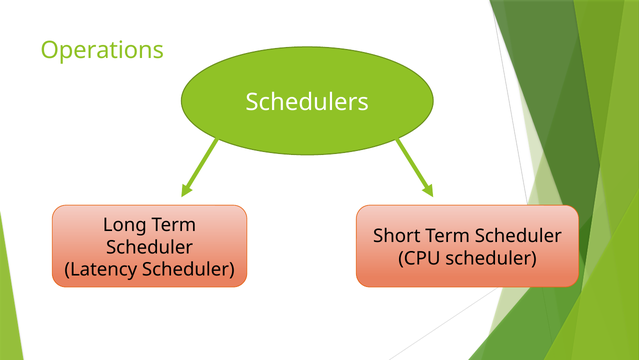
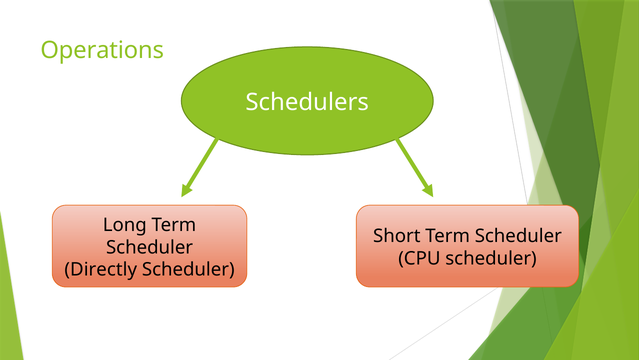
Latency: Latency -> Directly
